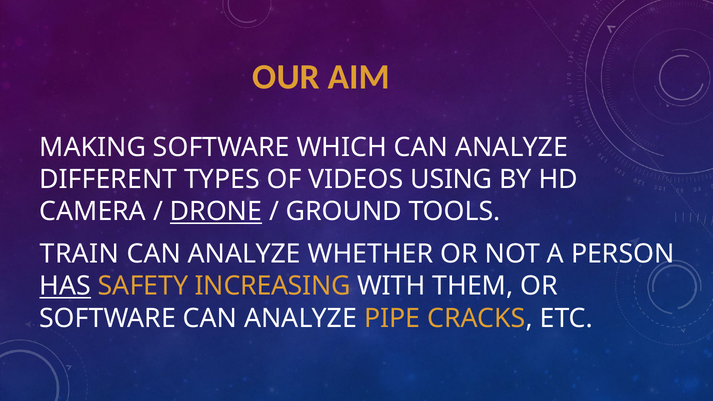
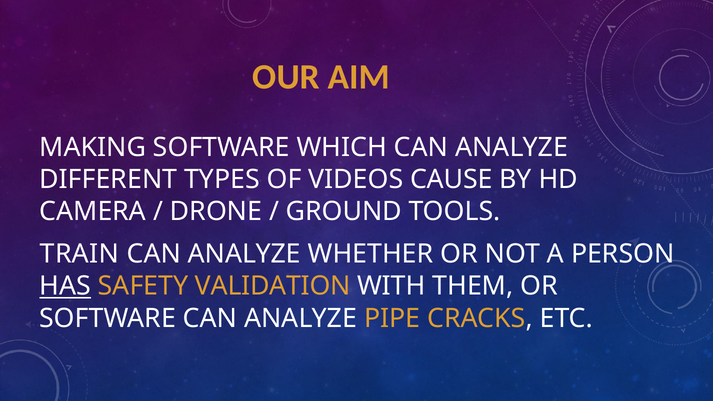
USING: USING -> CAUSE
DRONE underline: present -> none
INCREASING: INCREASING -> VALIDATION
